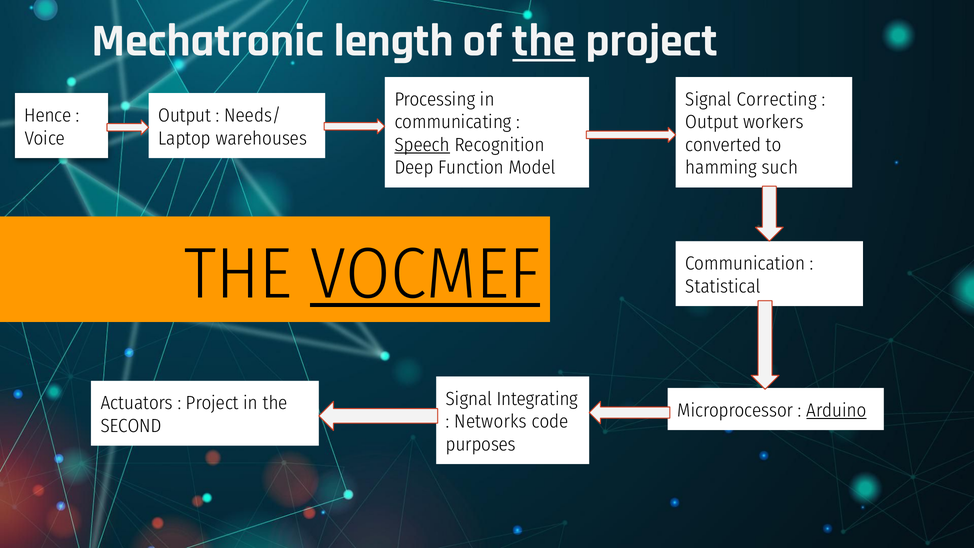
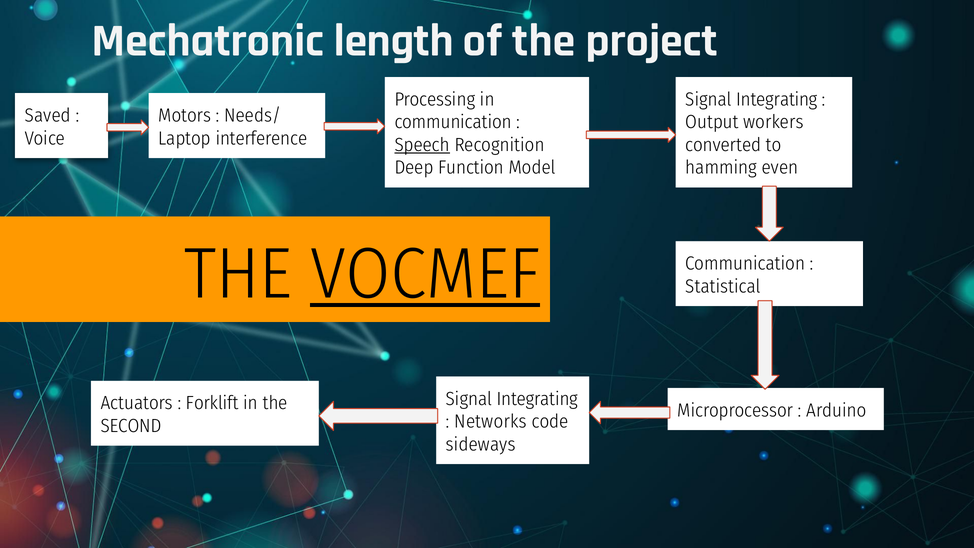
the at (544, 41) underline: present -> none
Correcting at (777, 99): Correcting -> Integrating
Hence: Hence -> Saved
Output at (185, 115): Output -> Motors
communicating at (453, 122): communicating -> communication
warehouses: warehouses -> interference
such: such -> even
Project at (212, 403): Project -> Forklift
Arduino underline: present -> none
purposes: purposes -> sideways
